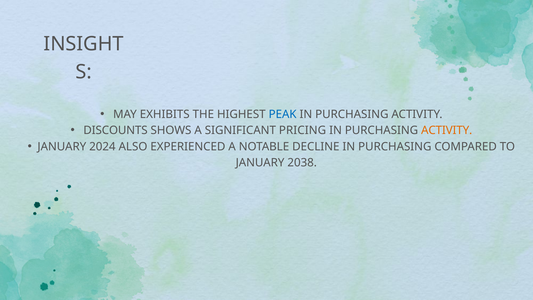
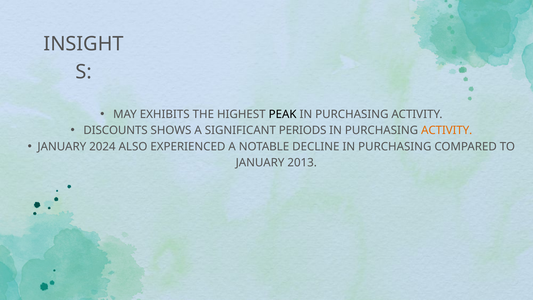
PEAK colour: blue -> black
PRICING: PRICING -> PERIODS
2038: 2038 -> 2013
